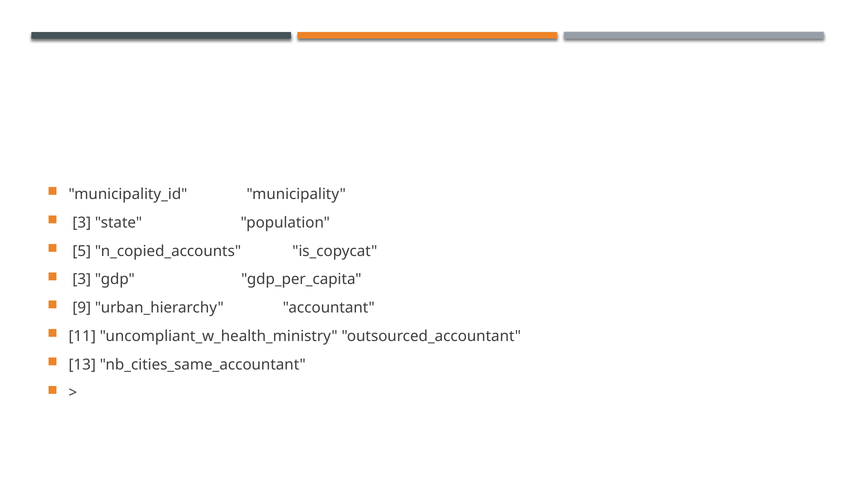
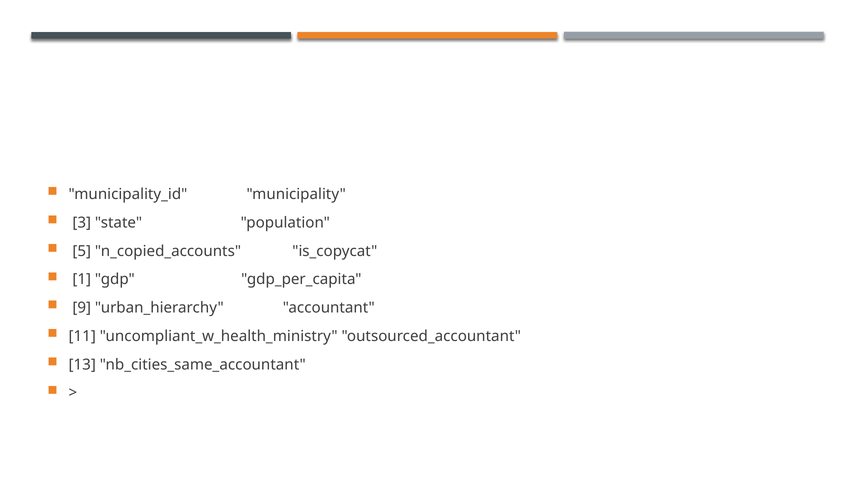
3 at (82, 279): 3 -> 1
